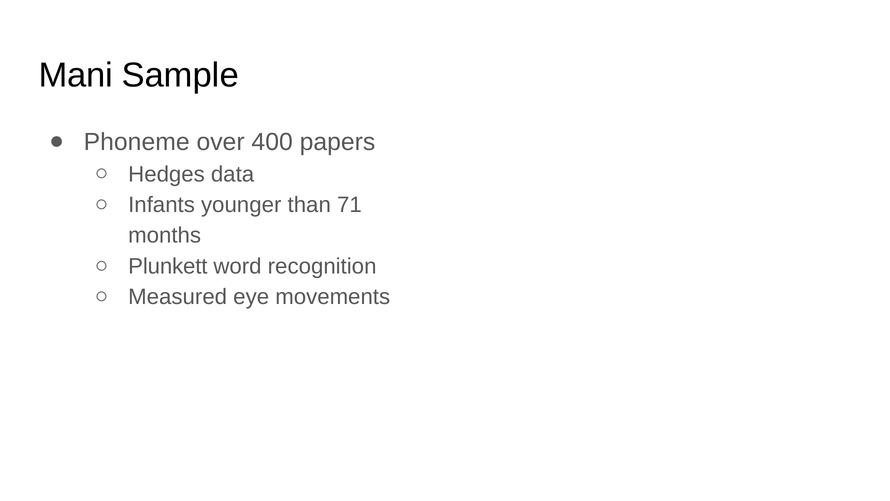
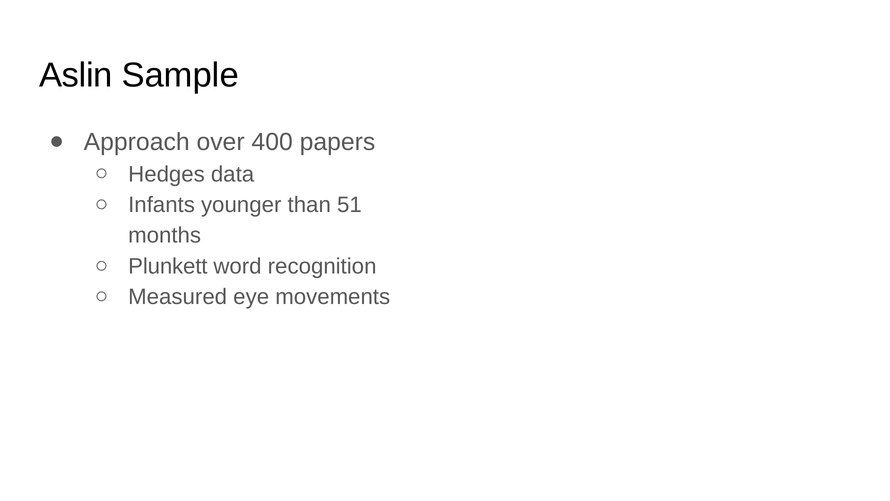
Mani: Mani -> Aslin
Phoneme: Phoneme -> Approach
71: 71 -> 51
